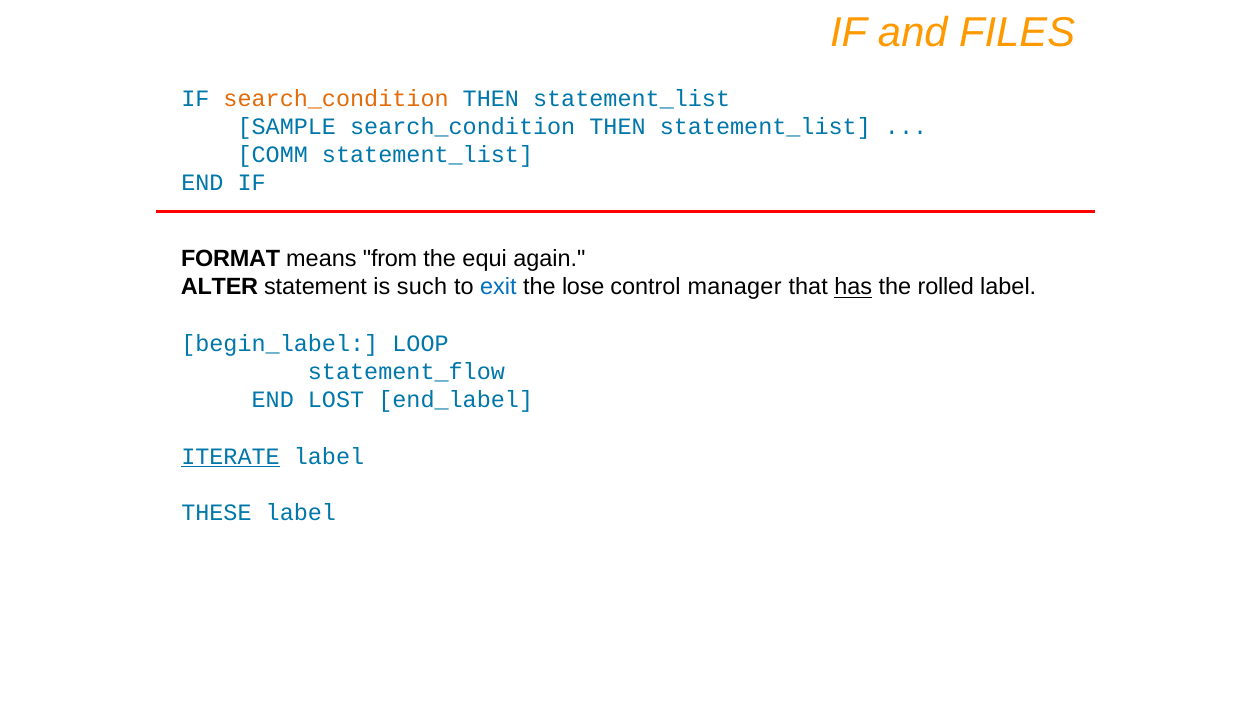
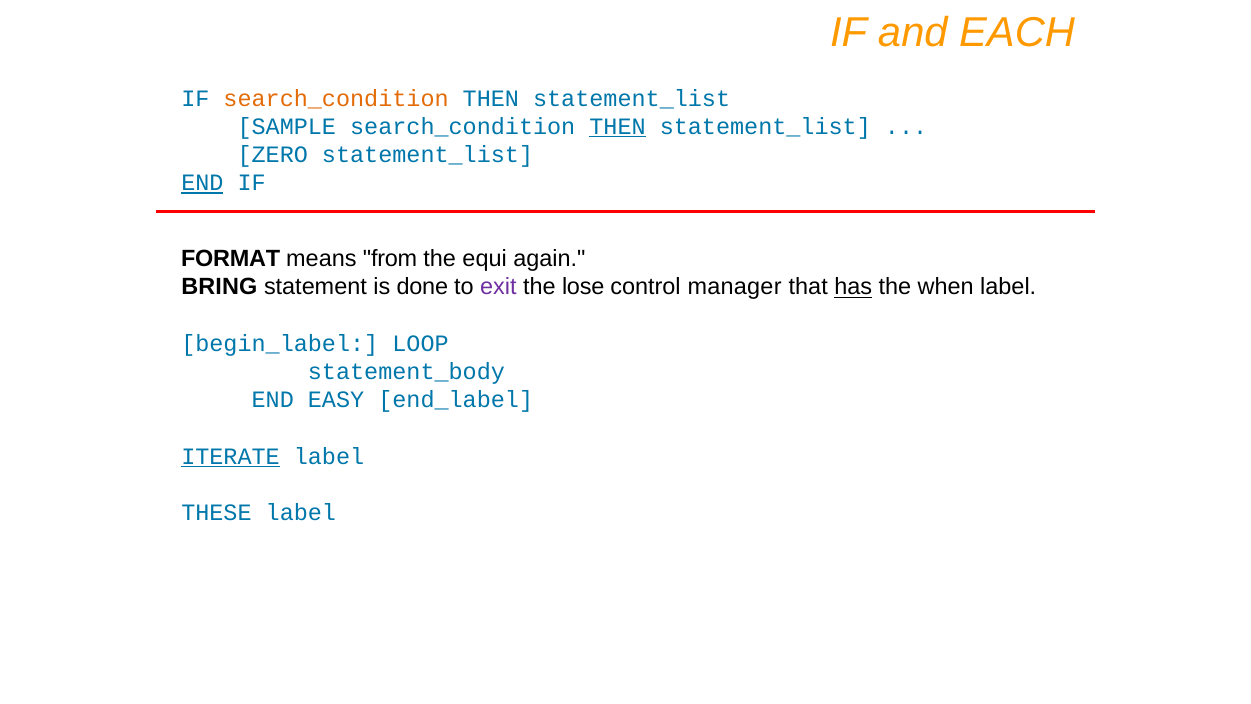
FILES: FILES -> EACH
THEN at (618, 127) underline: none -> present
COMM: COMM -> ZERO
END at (202, 183) underline: none -> present
ALTER: ALTER -> BRING
such: such -> done
exit colour: blue -> purple
rolled: rolled -> when
statement_flow: statement_flow -> statement_body
LOST: LOST -> EASY
